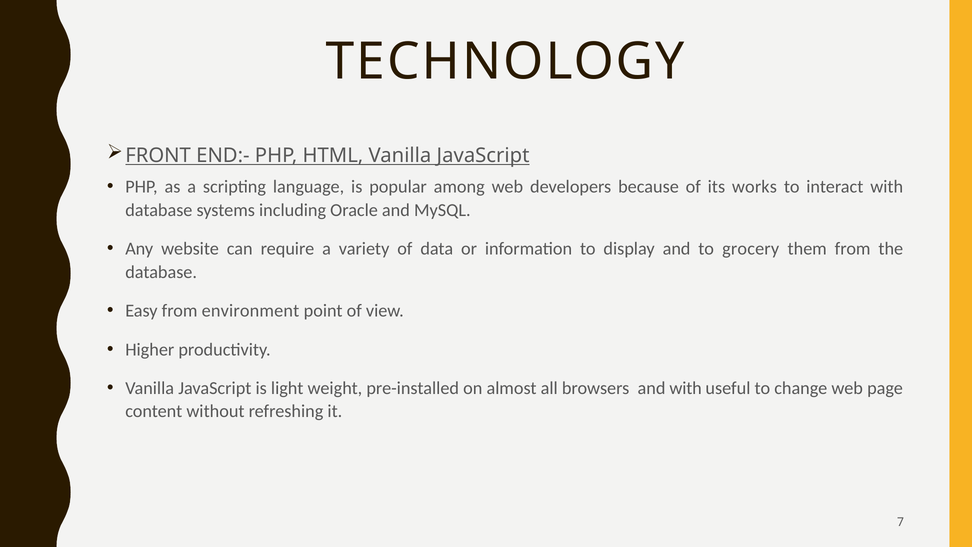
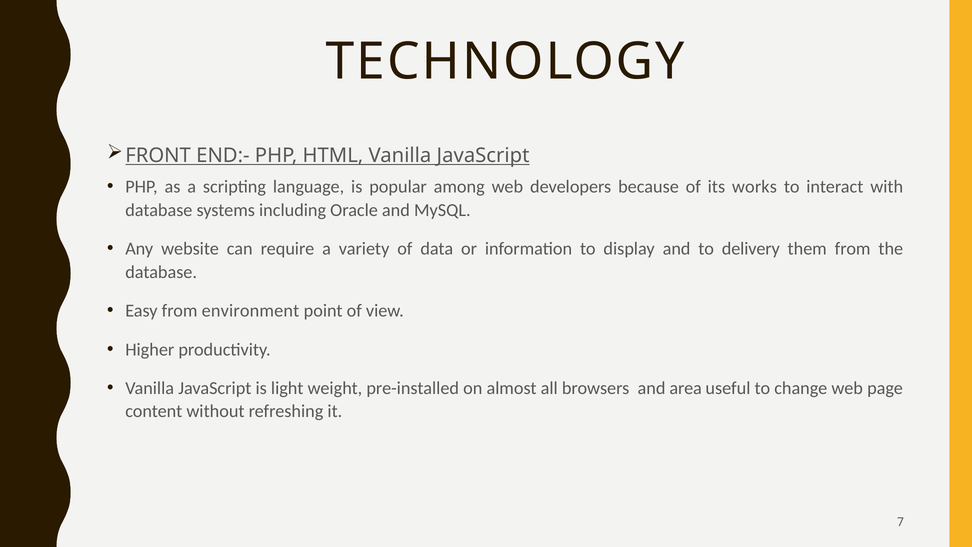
grocery: grocery -> delivery
and with: with -> area
